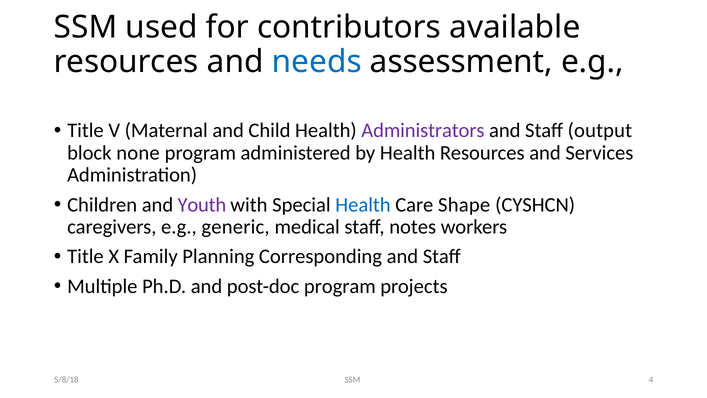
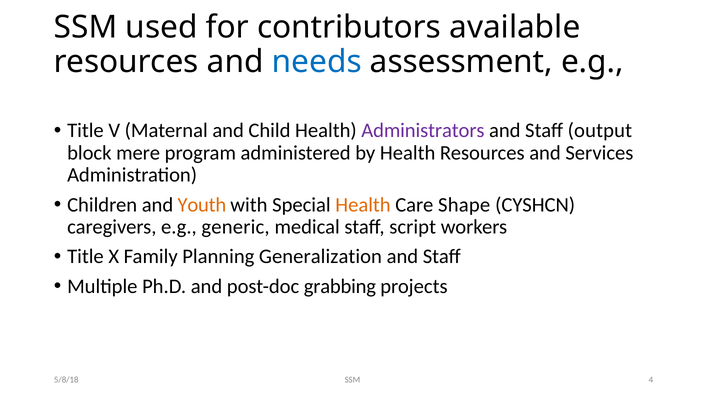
none: none -> mere
Youth colour: purple -> orange
Health at (363, 205) colour: blue -> orange
notes: notes -> script
Corresponding: Corresponding -> Generalization
post-doc program: program -> grabbing
